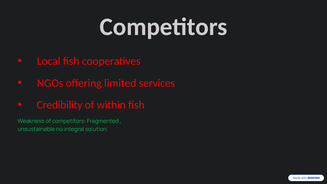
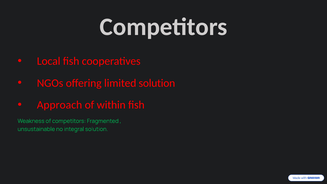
limited services: services -> solution
Credibility: Credibility -> Approach
